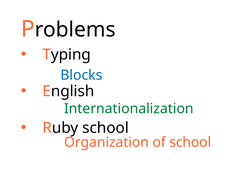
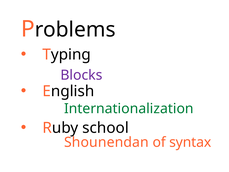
Blocks colour: blue -> purple
Organization: Organization -> Shounendan
of school: school -> syntax
